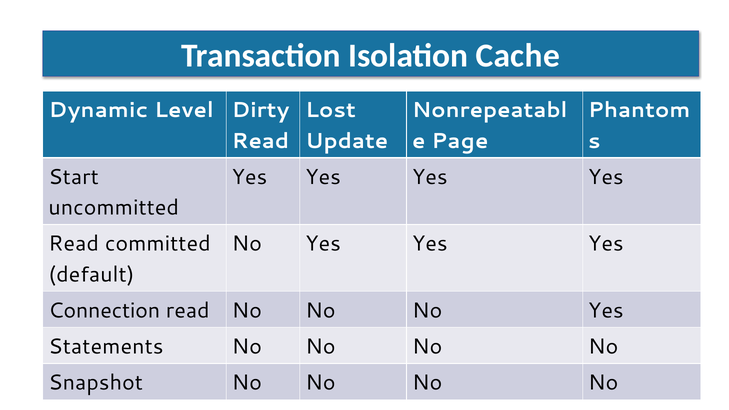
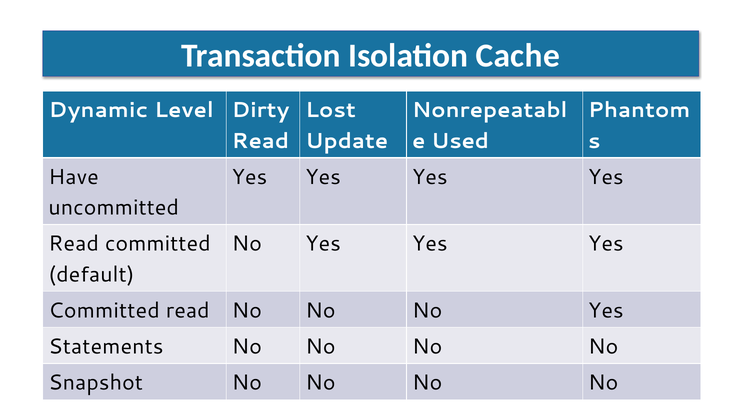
Page: Page -> Used
Start: Start -> Have
Connection at (104, 311): Connection -> Committed
